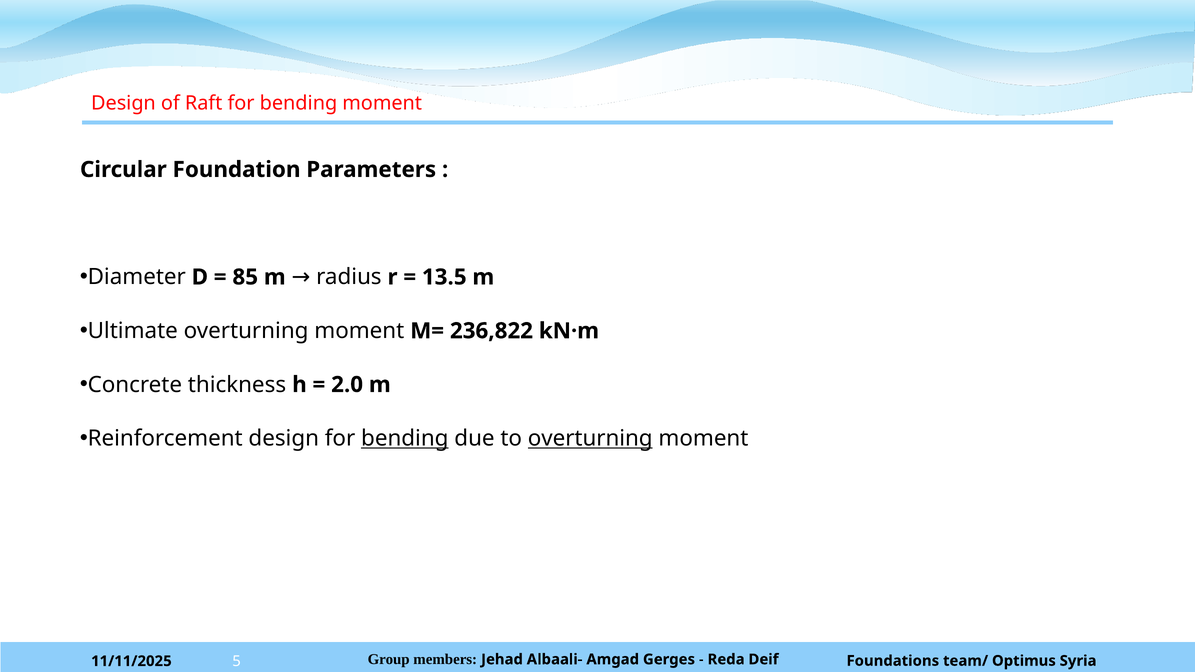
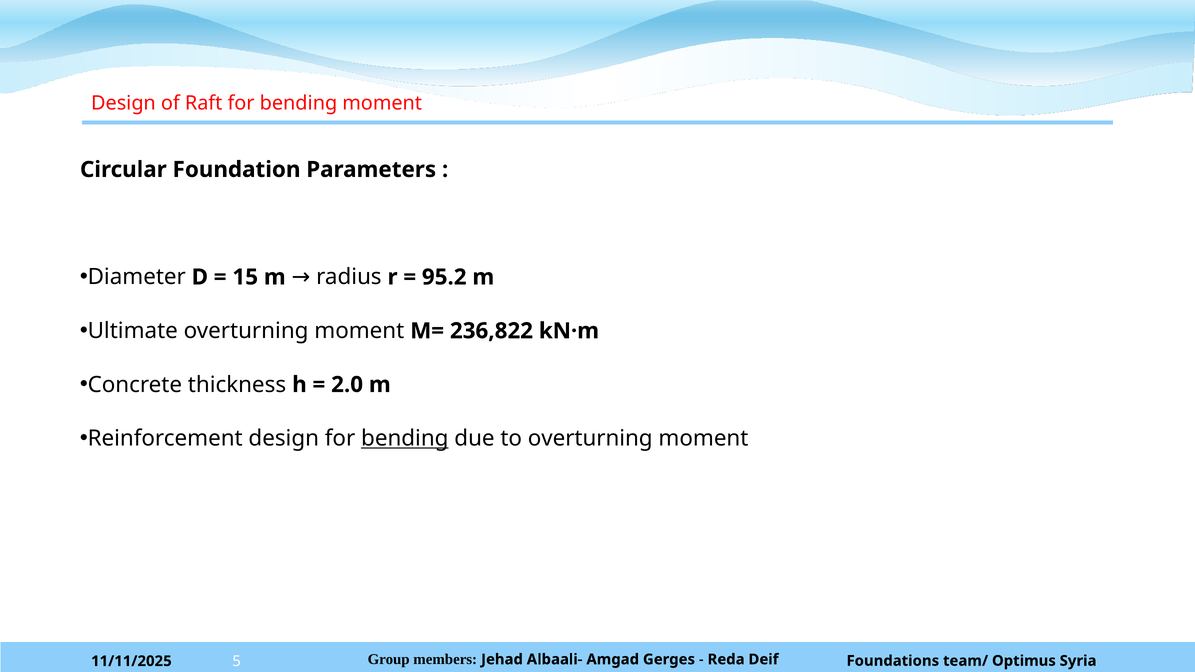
85: 85 -> 15
13.5: 13.5 -> 95.2
overturning at (590, 439) underline: present -> none
